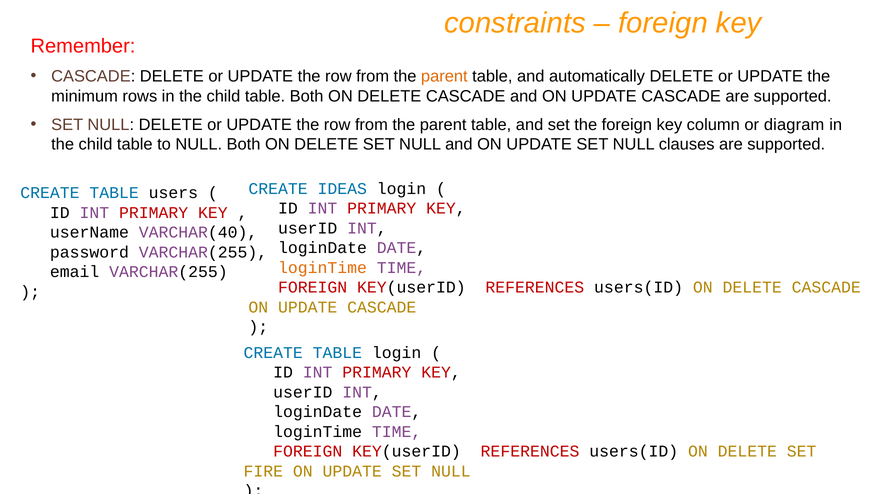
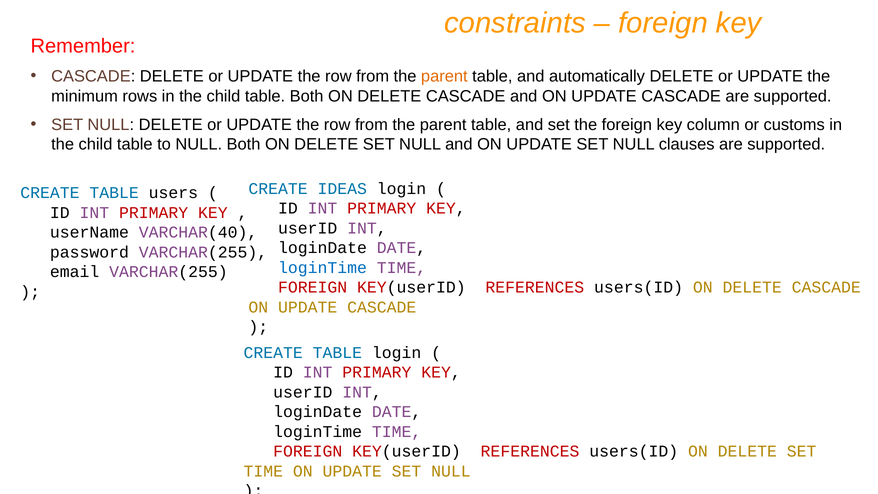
diagram: diagram -> customs
loginTime at (322, 268) colour: orange -> blue
FIRE at (263, 471): FIRE -> TIME
